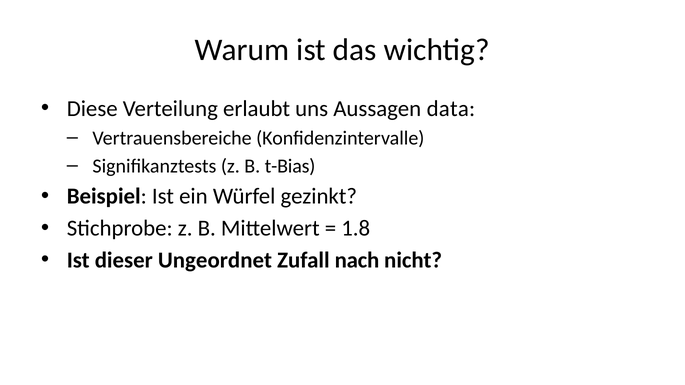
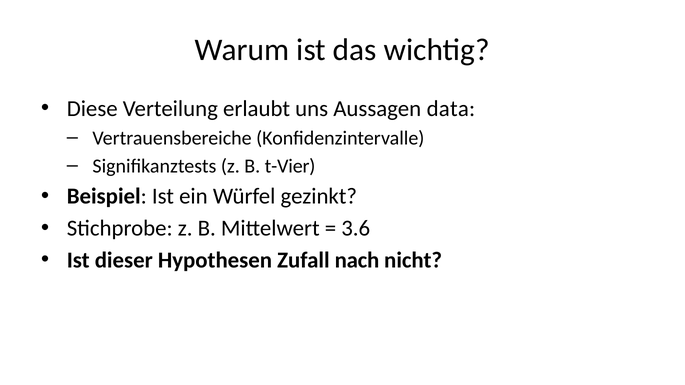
t-Bias: t-Bias -> t-Vier
1.8: 1.8 -> 3.6
Ungeordnet: Ungeordnet -> Hypothesen
